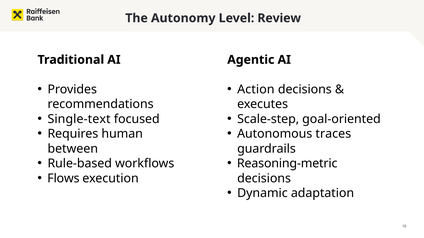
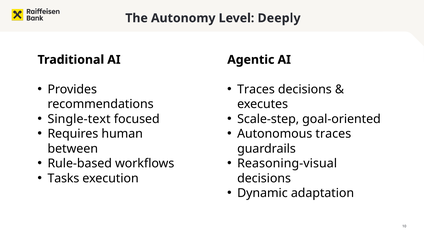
Review: Review -> Deeply
Action at (256, 90): Action -> Traces
Reasoning-metric: Reasoning-metric -> Reasoning-visual
Flows: Flows -> Tasks
